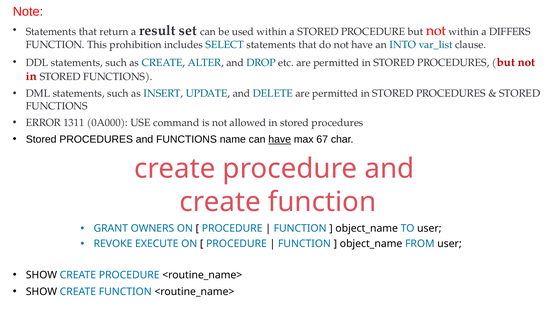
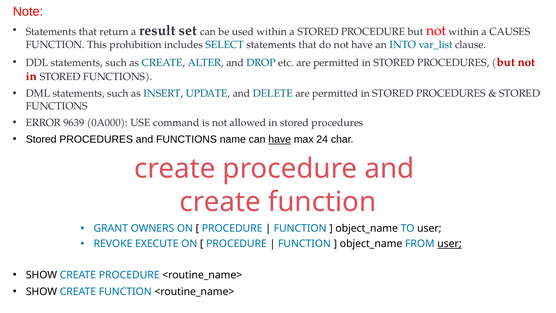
DIFFERS: DIFFERS -> CAUSES
1311: 1311 -> 9639
67: 67 -> 24
user at (449, 244) underline: none -> present
